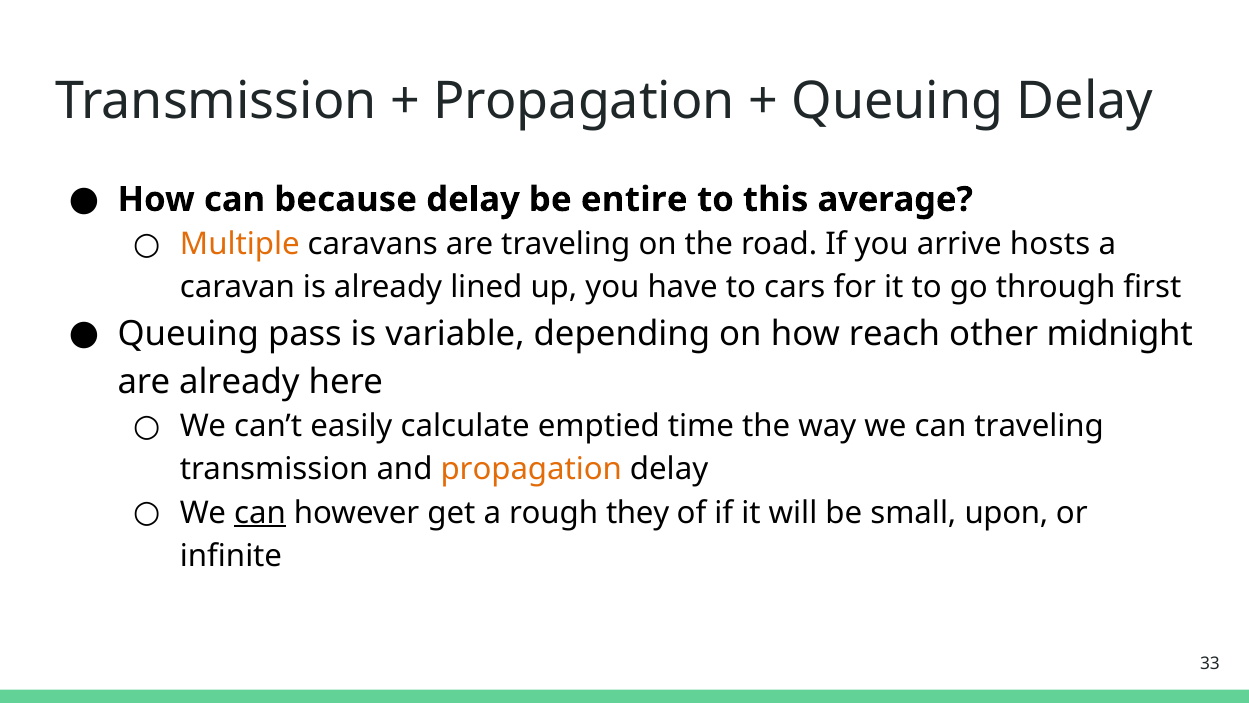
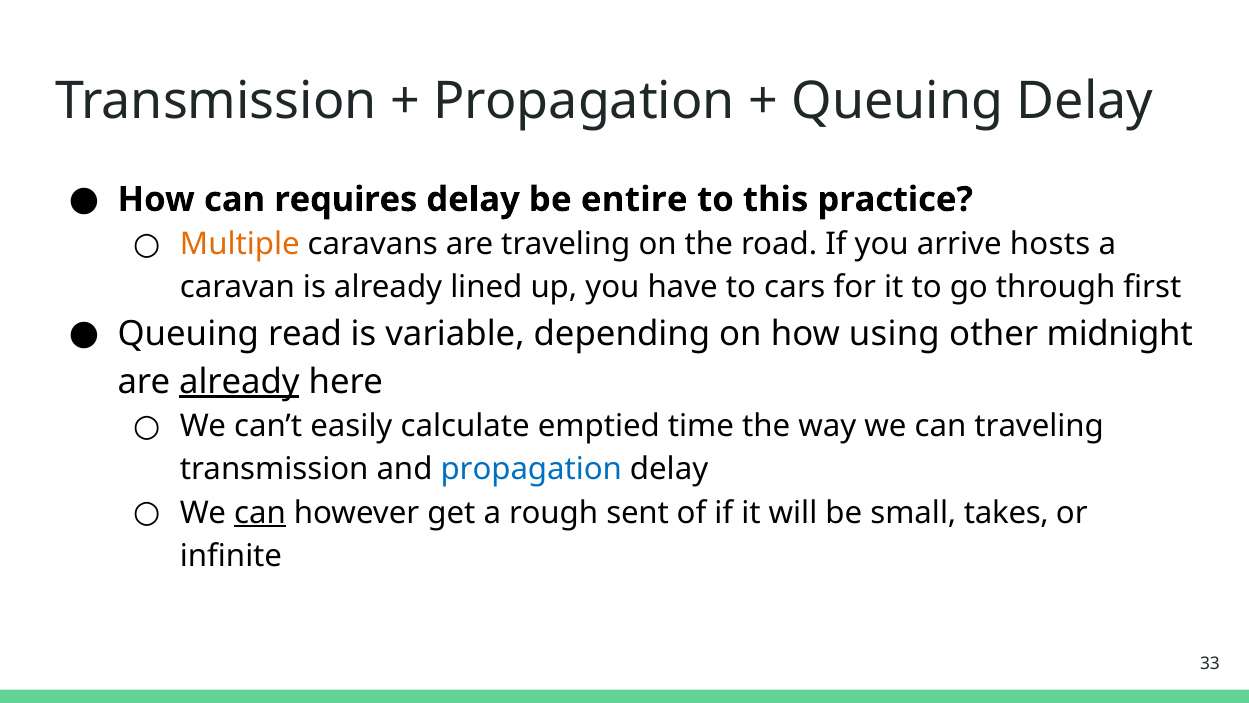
because: because -> requires
average: average -> practice
pass: pass -> read
reach: reach -> using
already at (239, 381) underline: none -> present
propagation at (531, 469) colour: orange -> blue
they: they -> sent
upon: upon -> takes
